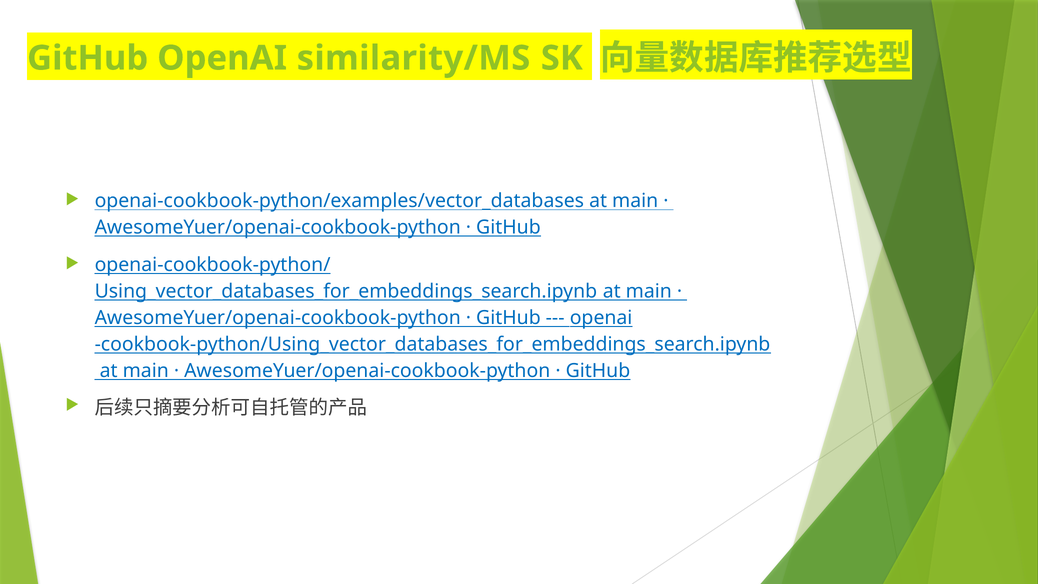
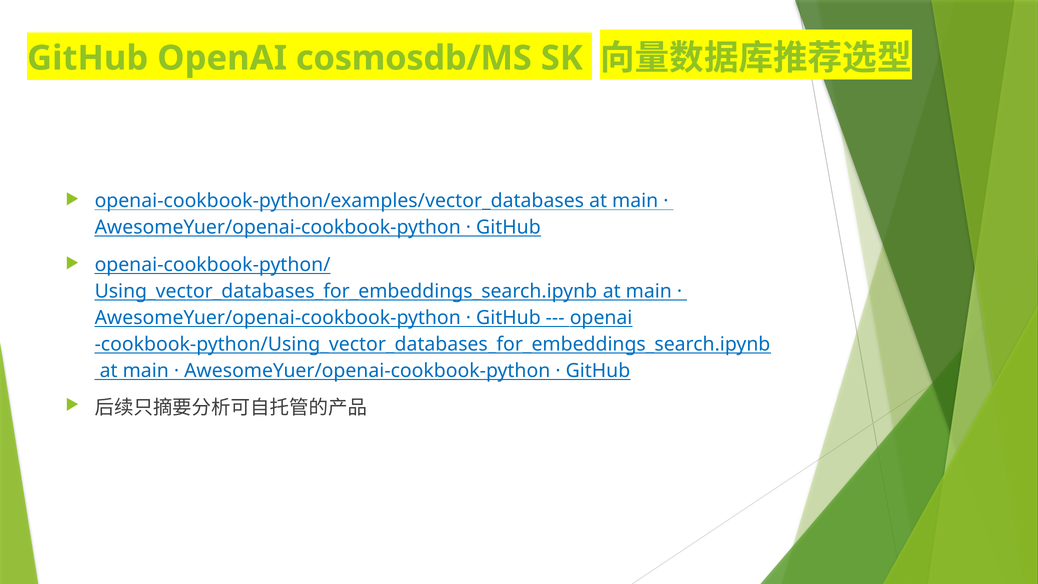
similarity/MS: similarity/MS -> cosmosdb/MS
